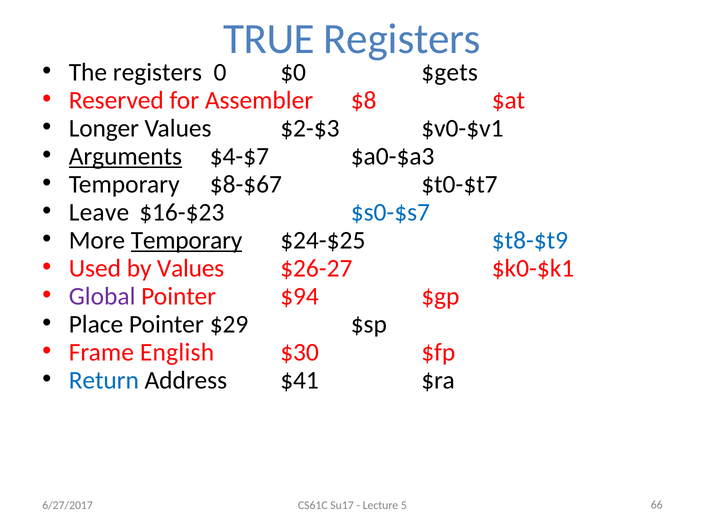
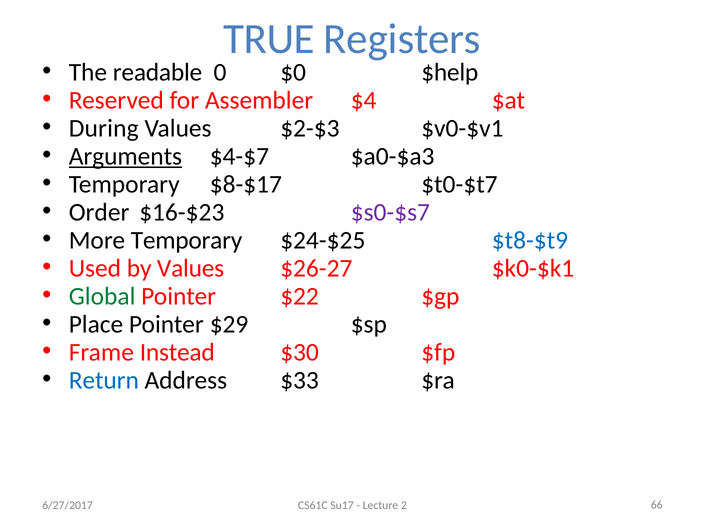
The registers: registers -> readable
$gets: $gets -> $help
$8: $8 -> $4
Longer: Longer -> During
$8-$67: $8-$67 -> $8-$17
Leave: Leave -> Order
$s0-$s7 colour: blue -> purple
Temporary at (187, 240) underline: present -> none
Global colour: purple -> green
$94: $94 -> $22
English: English -> Instead
$41: $41 -> $33
5: 5 -> 2
